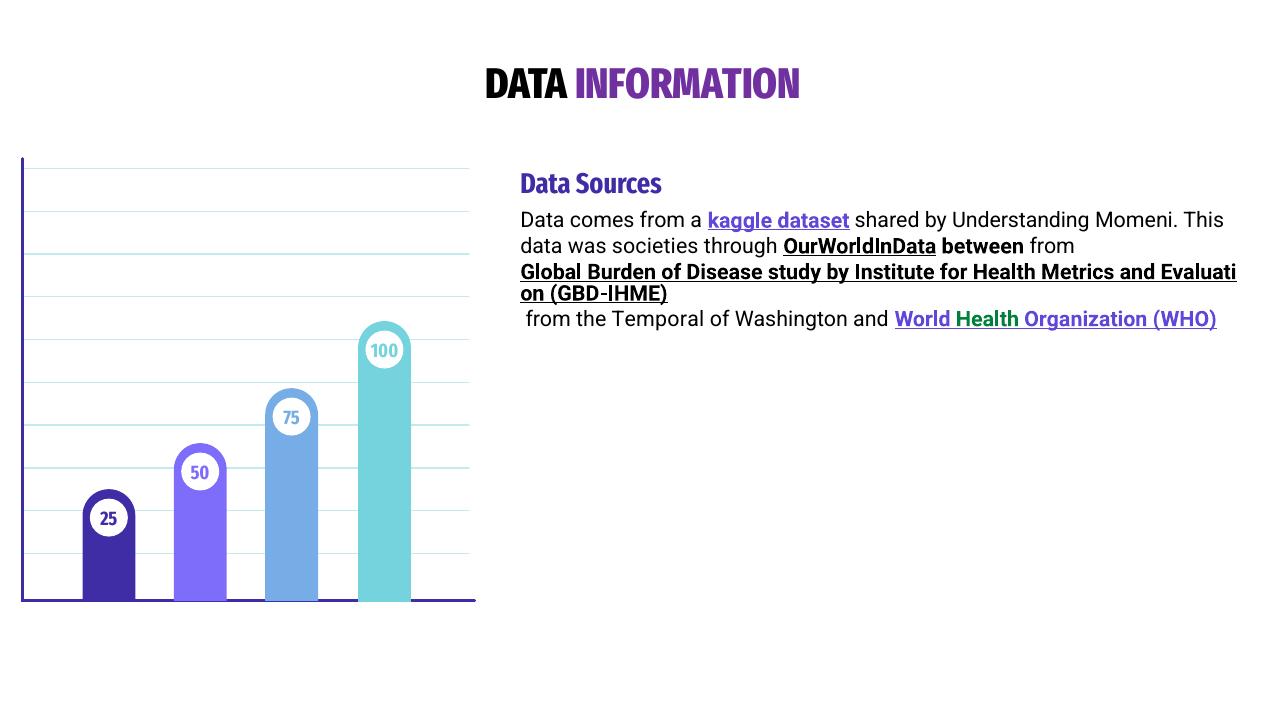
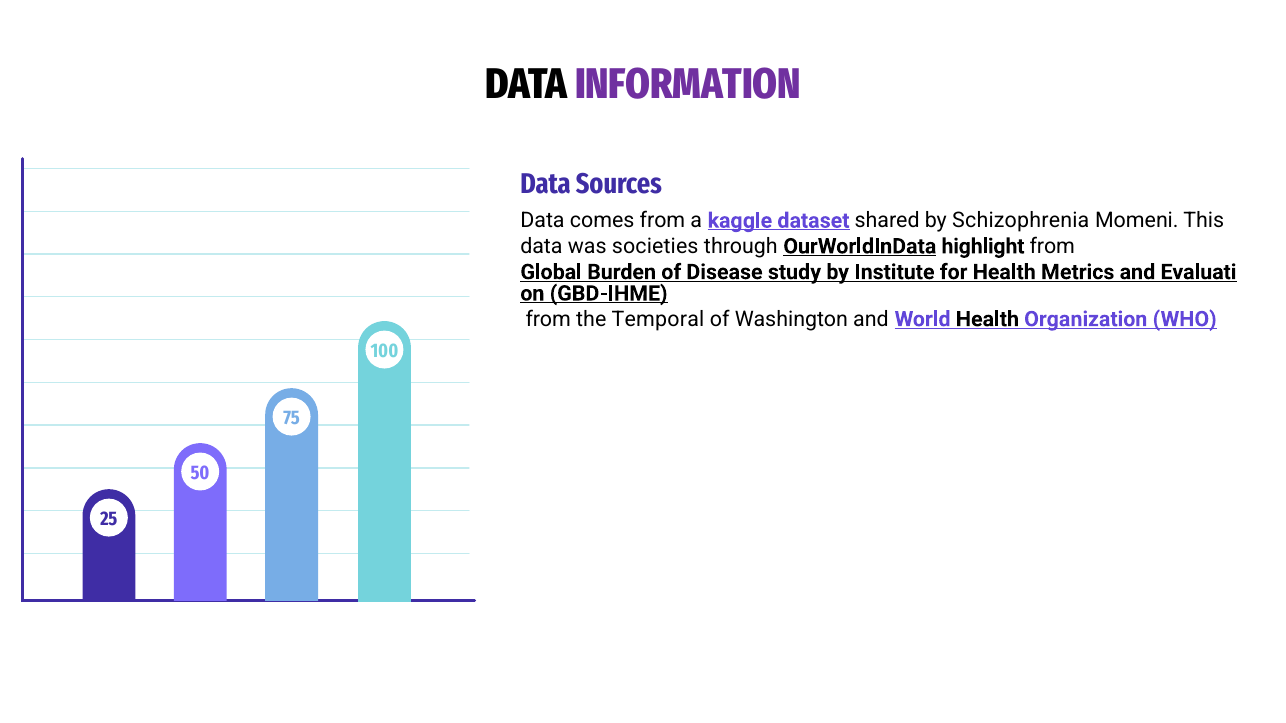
Understanding: Understanding -> Schizophrenia
between: between -> highlight
Health at (987, 319) colour: green -> black
